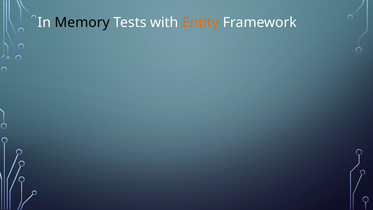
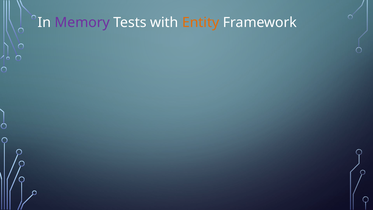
Memory colour: black -> purple
